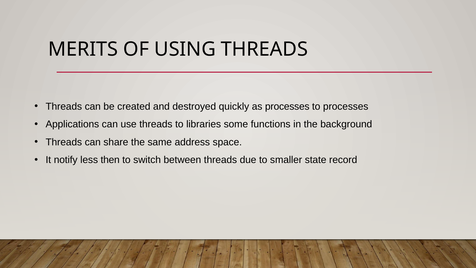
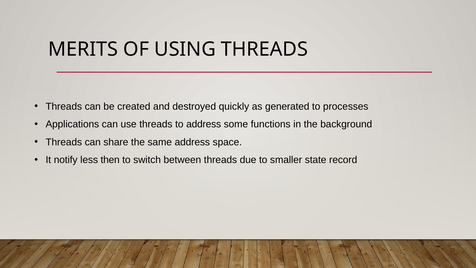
as processes: processes -> generated
to libraries: libraries -> address
